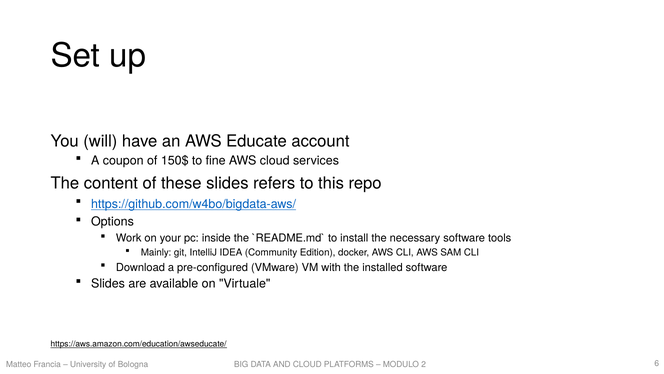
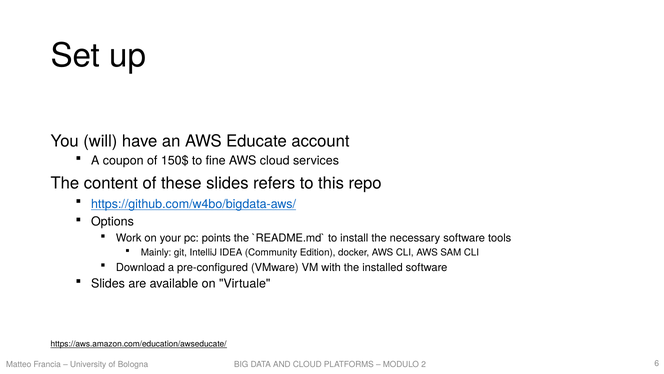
inside: inside -> points
